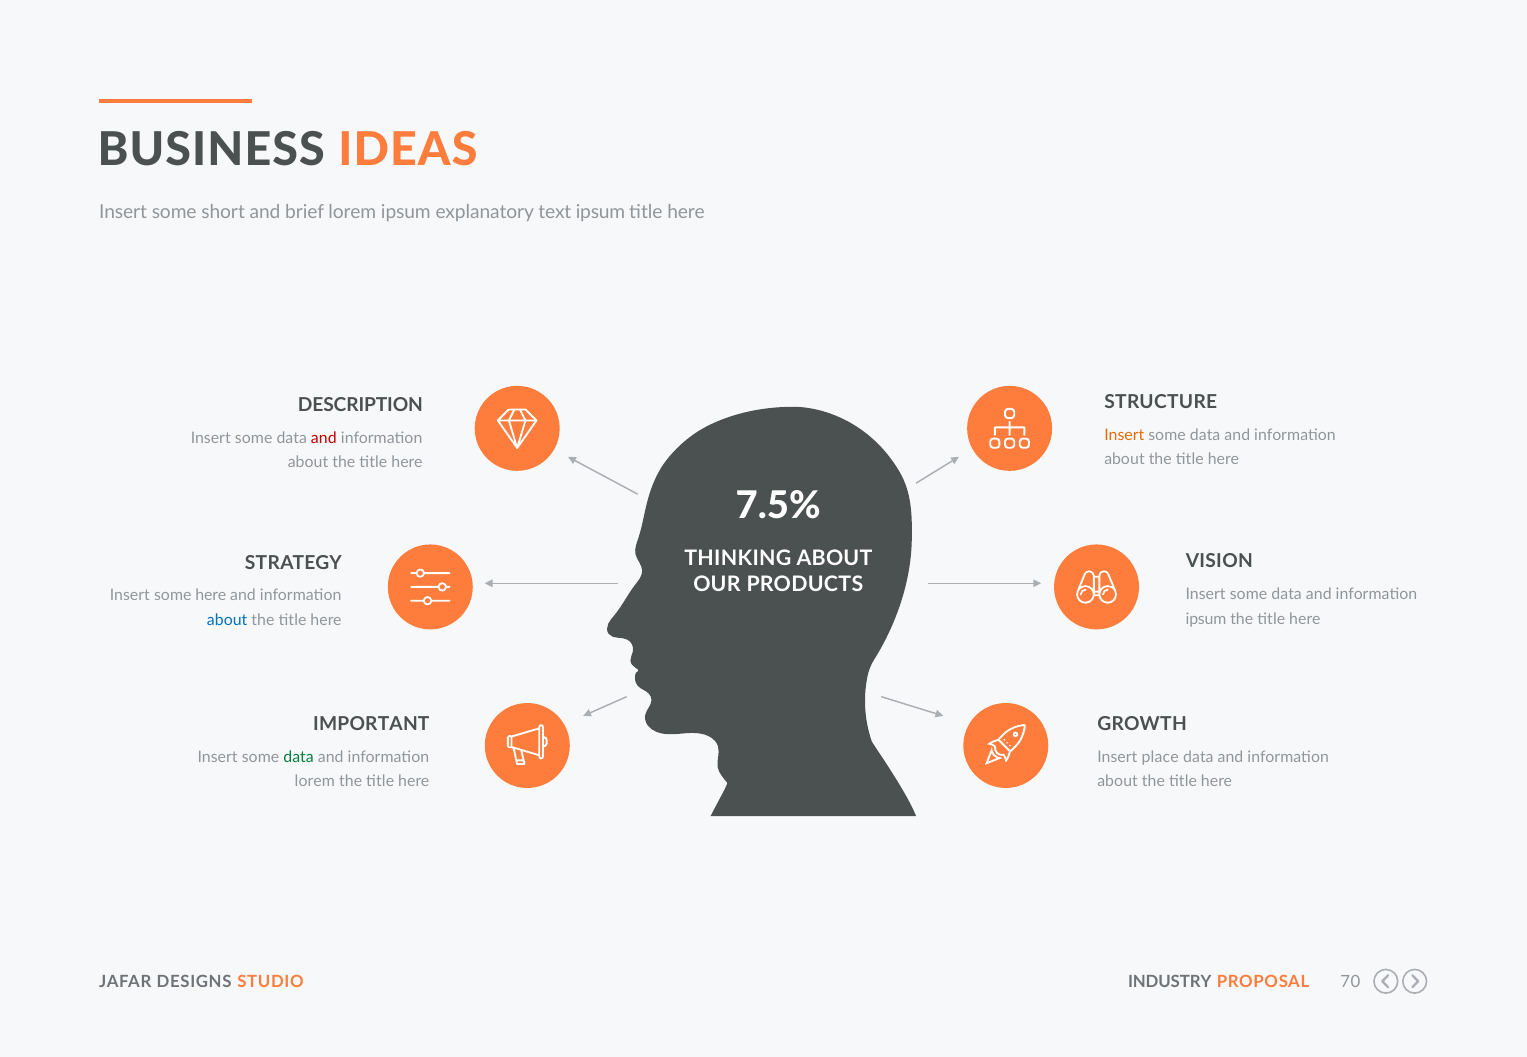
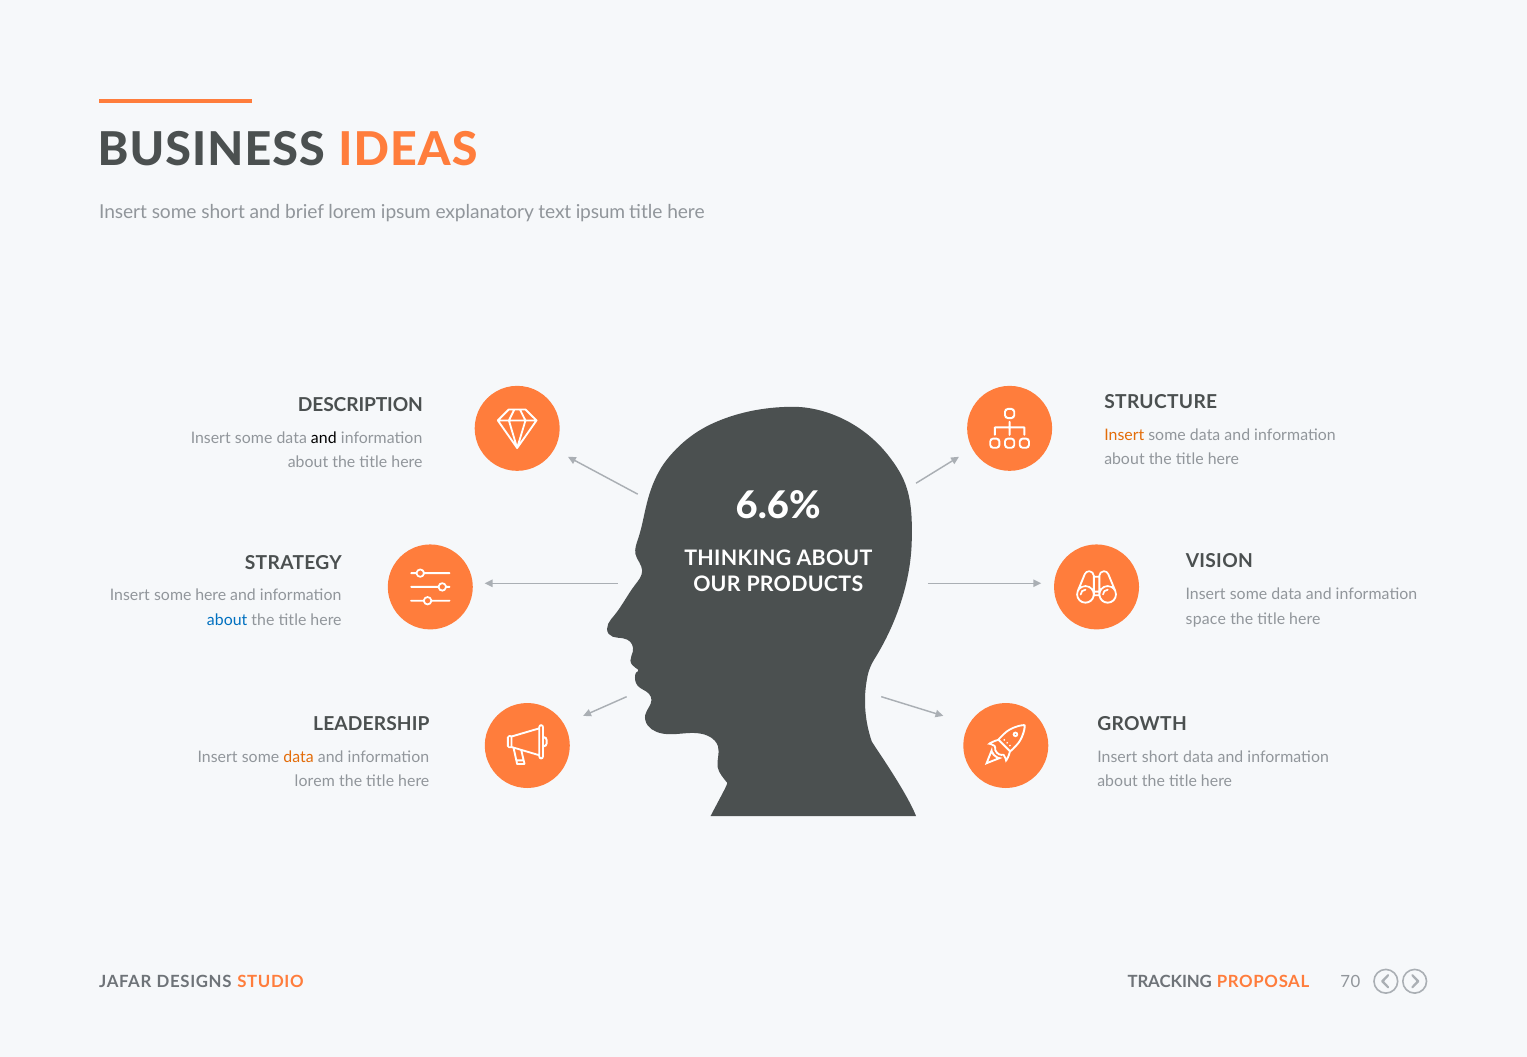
and at (324, 438) colour: red -> black
7.5%: 7.5% -> 6.6%
ipsum at (1206, 619): ipsum -> space
IMPORTANT: IMPORTANT -> LEADERSHIP
data at (299, 757) colour: green -> orange
Insert place: place -> short
INDUSTRY: INDUSTRY -> TRACKING
